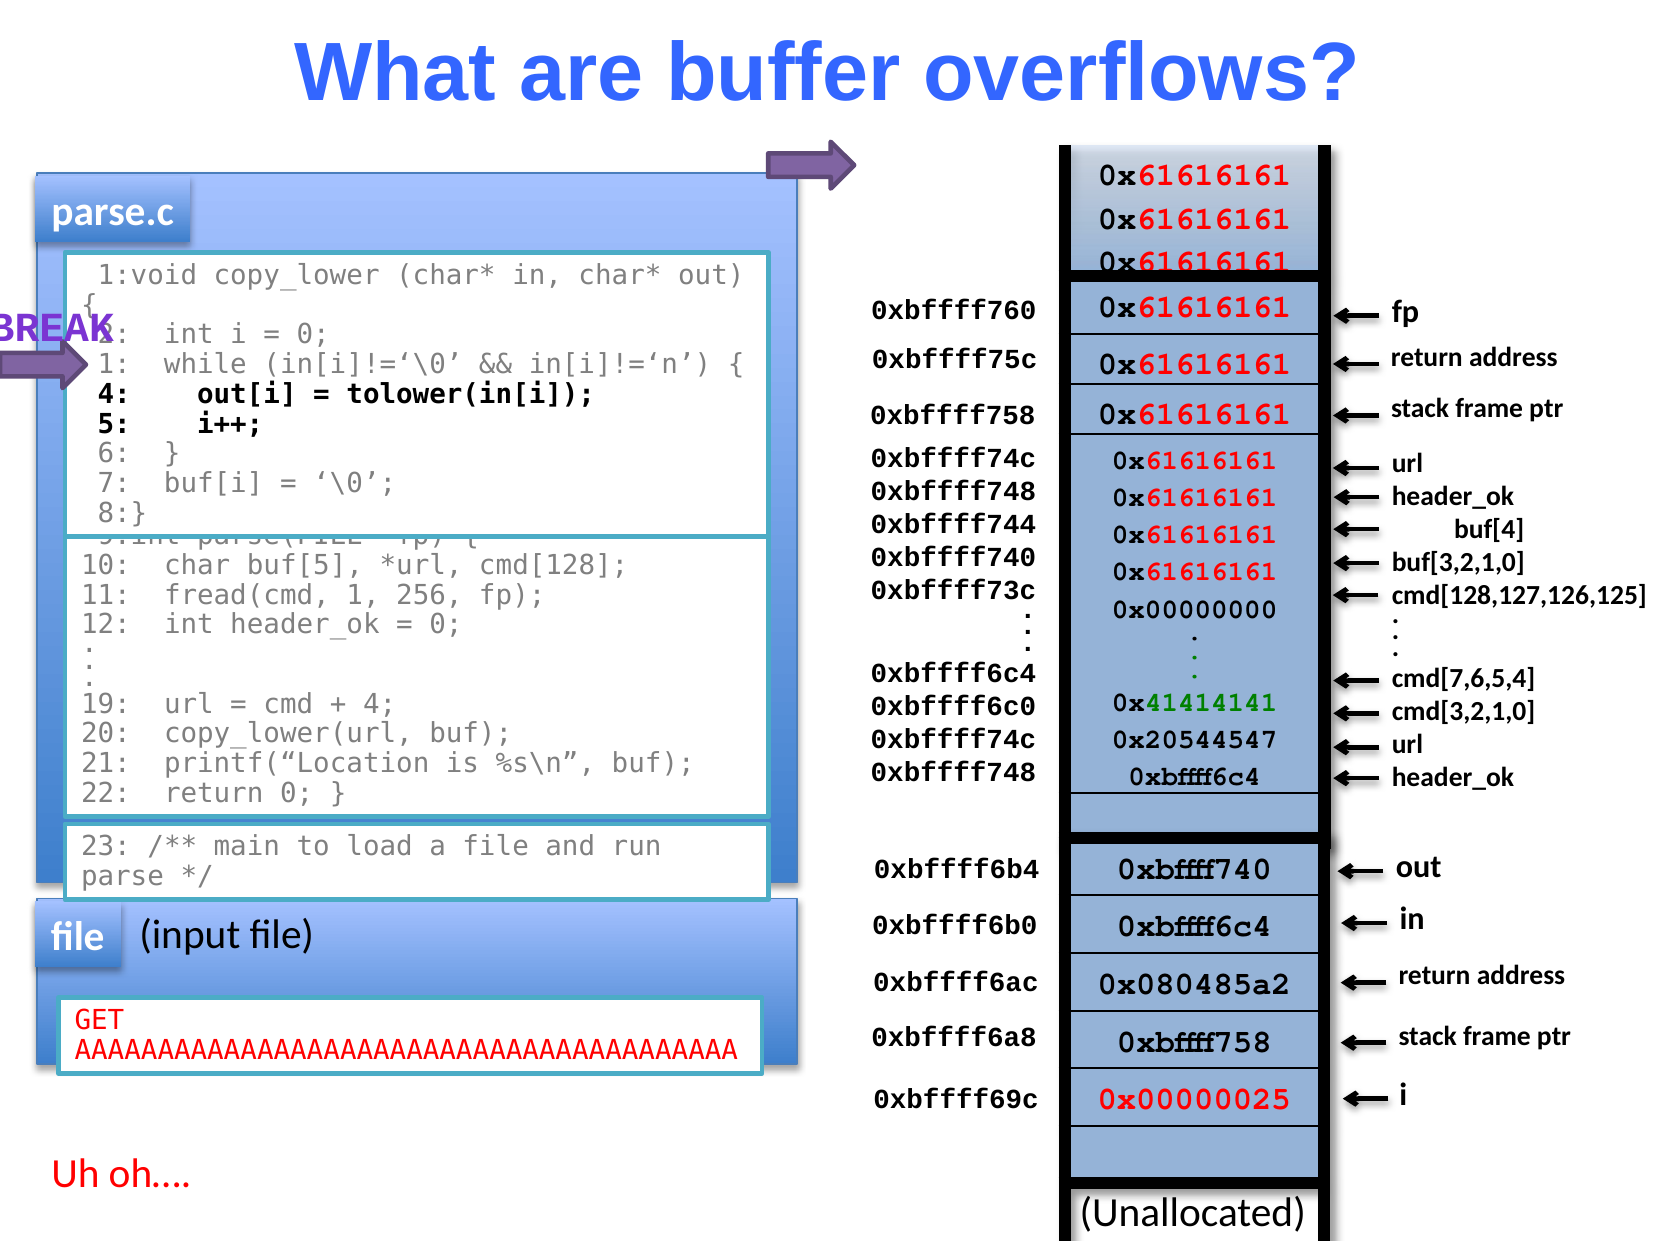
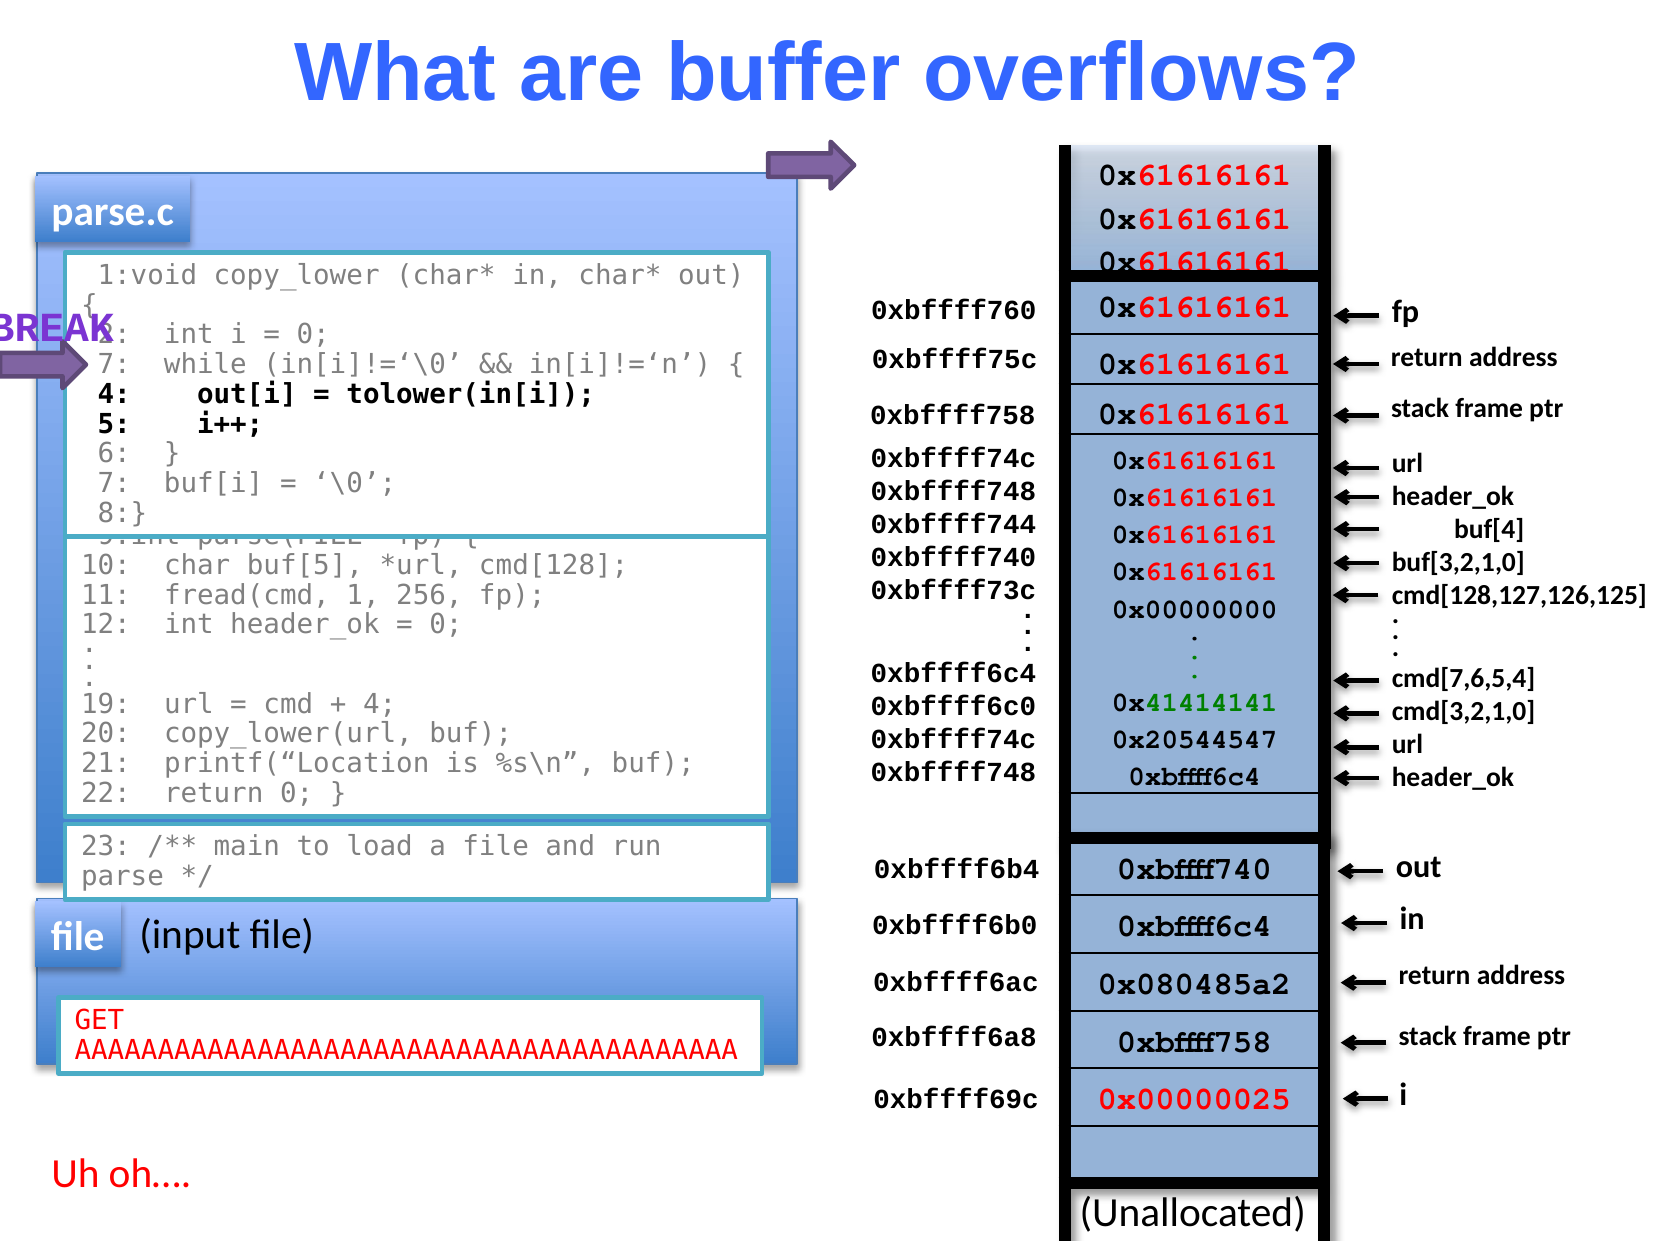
1 at (114, 365): 1 -> 7
